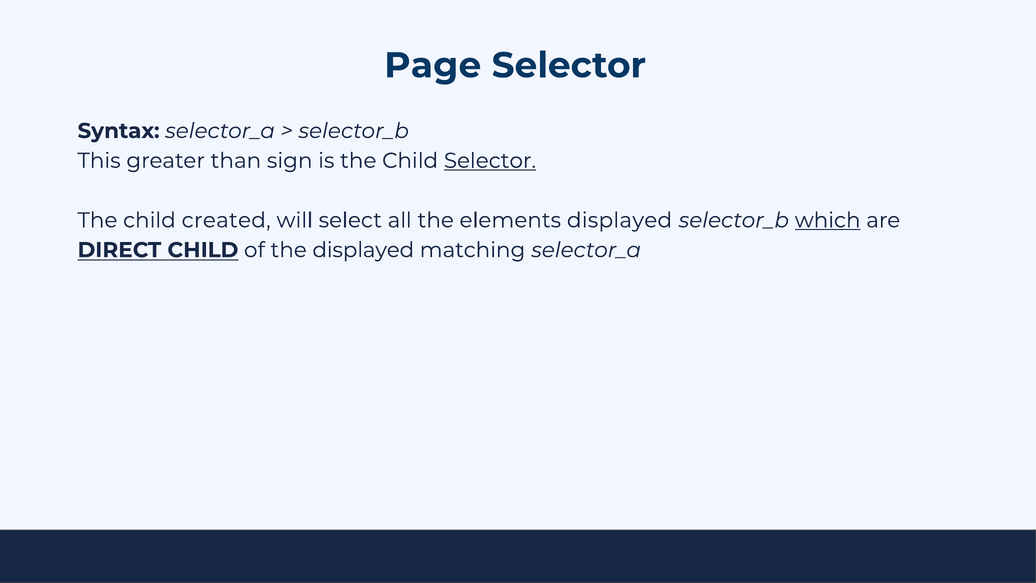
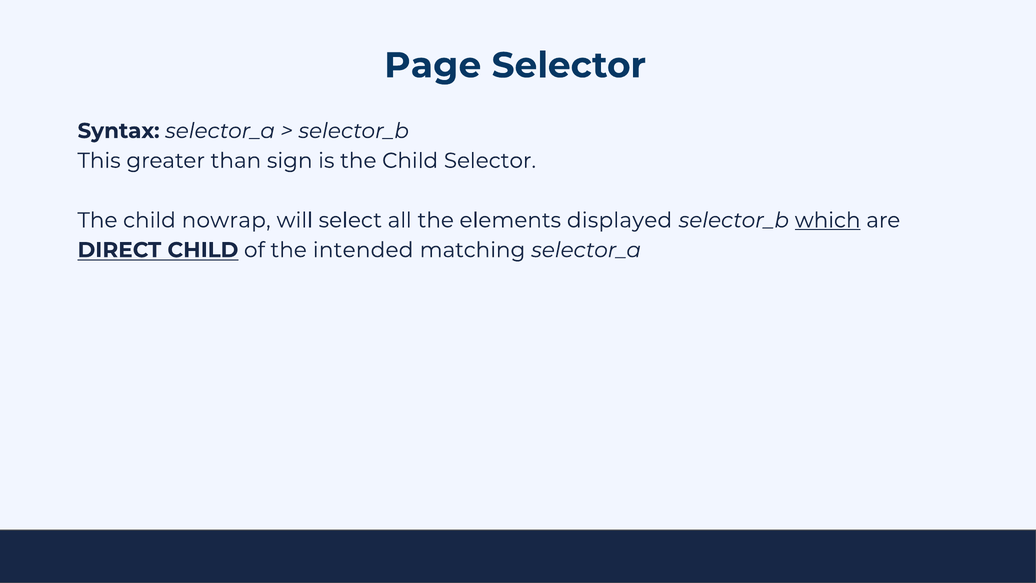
Selector at (490, 161) underline: present -> none
created: created -> nowrap
the displayed: displayed -> intended
